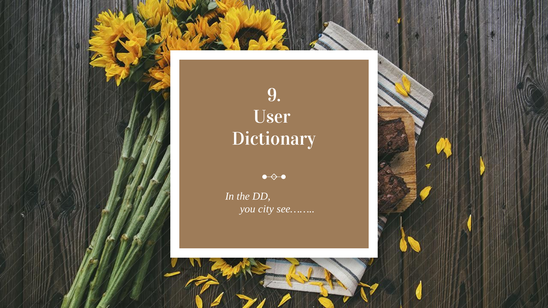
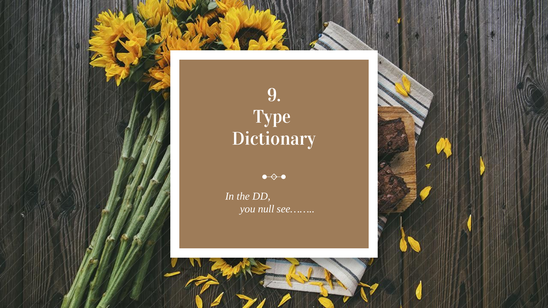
User: User -> Type
city: city -> null
